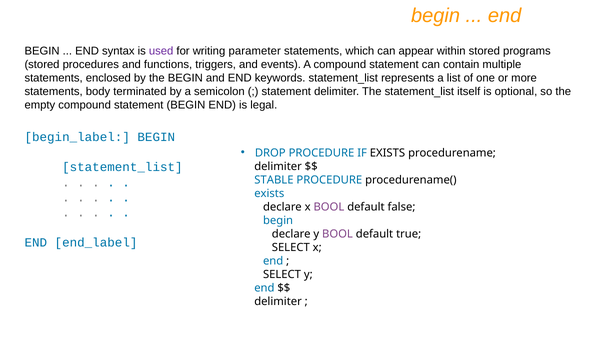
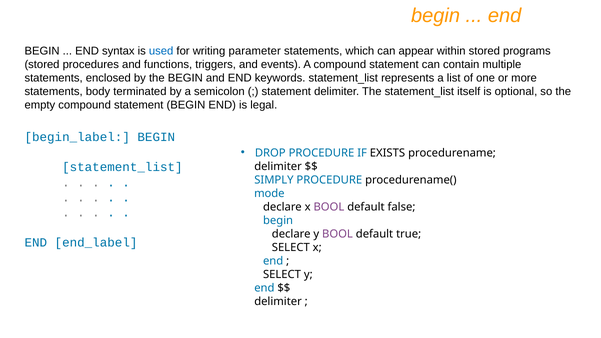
used colour: purple -> blue
STABLE: STABLE -> SIMPLY
exists at (269, 193): exists -> mode
